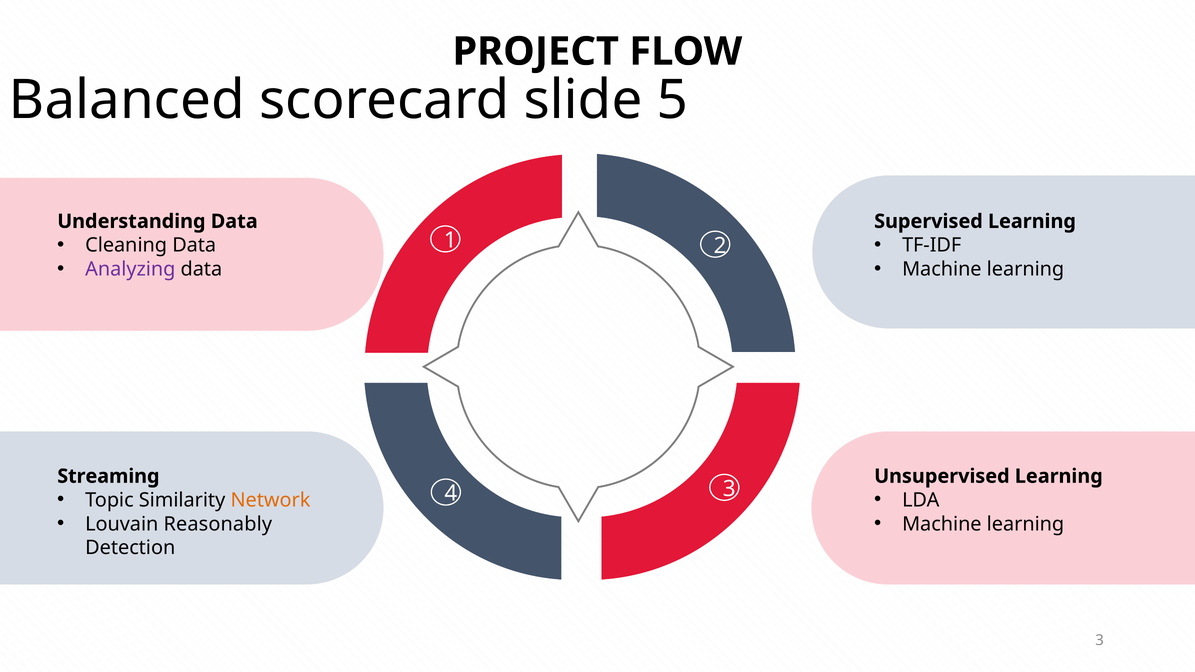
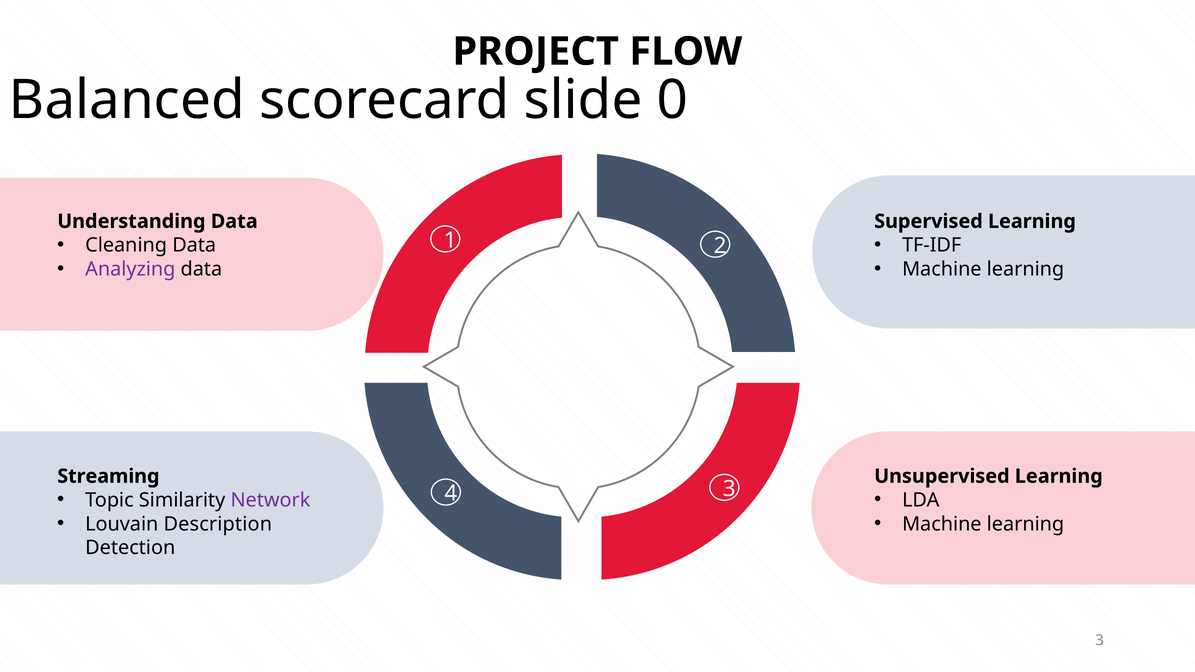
5: 5 -> 0
Network colour: orange -> purple
Reasonably: Reasonably -> Description
